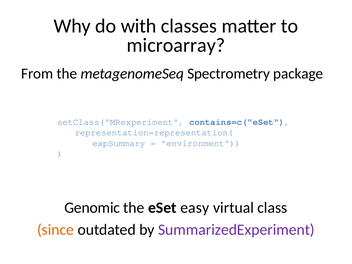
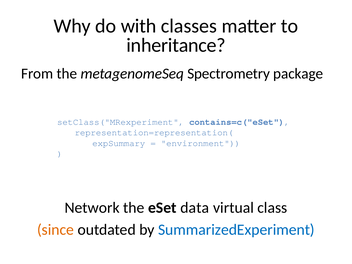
microarray: microarray -> inheritance
Genomic: Genomic -> Network
easy: easy -> data
SummarizedExperiment colour: purple -> blue
